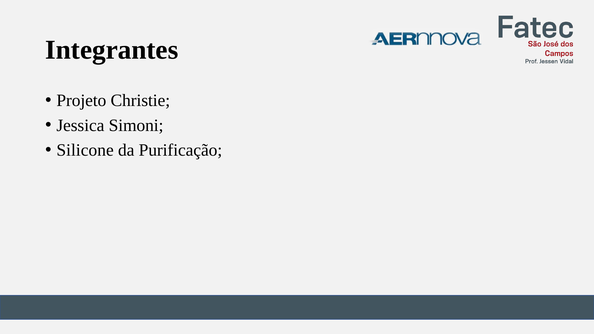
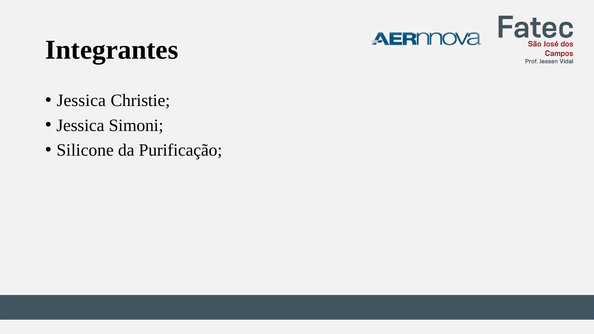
Projeto at (81, 100): Projeto -> Jessica
